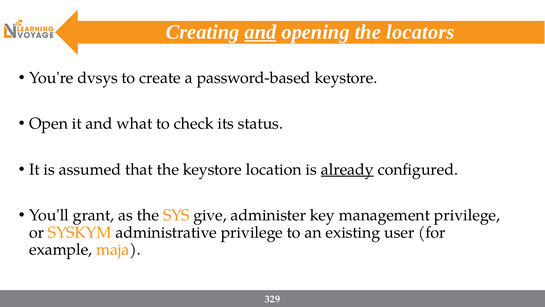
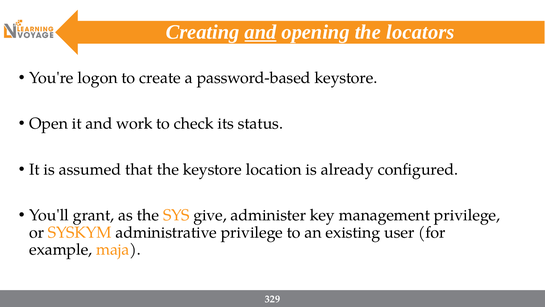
dvsys: dvsys -> logon
what: what -> work
already underline: present -> none
